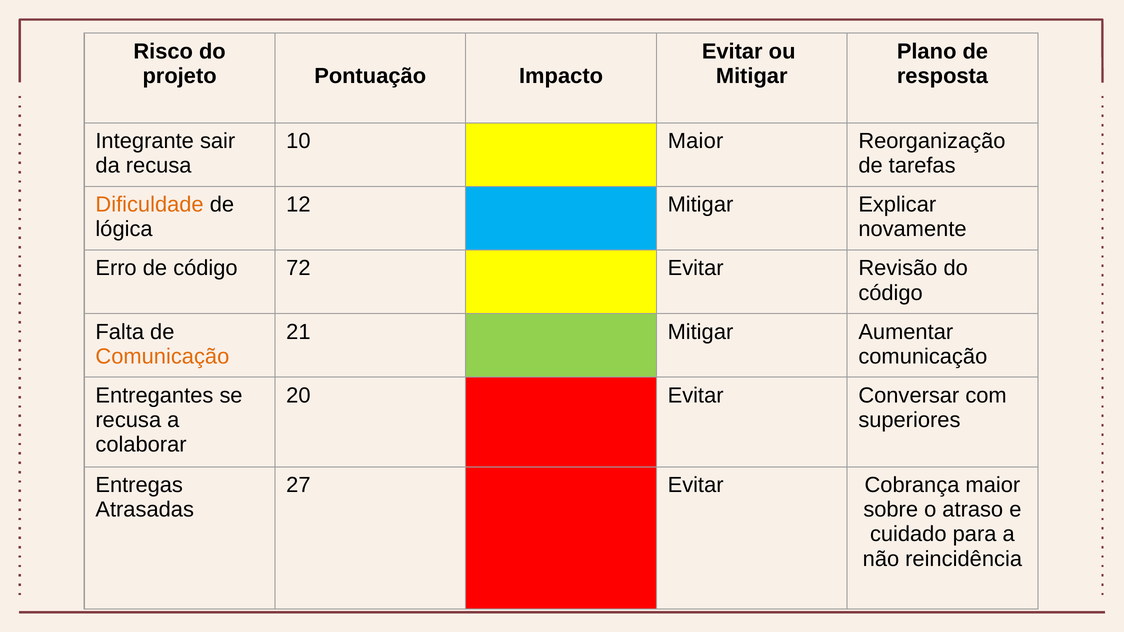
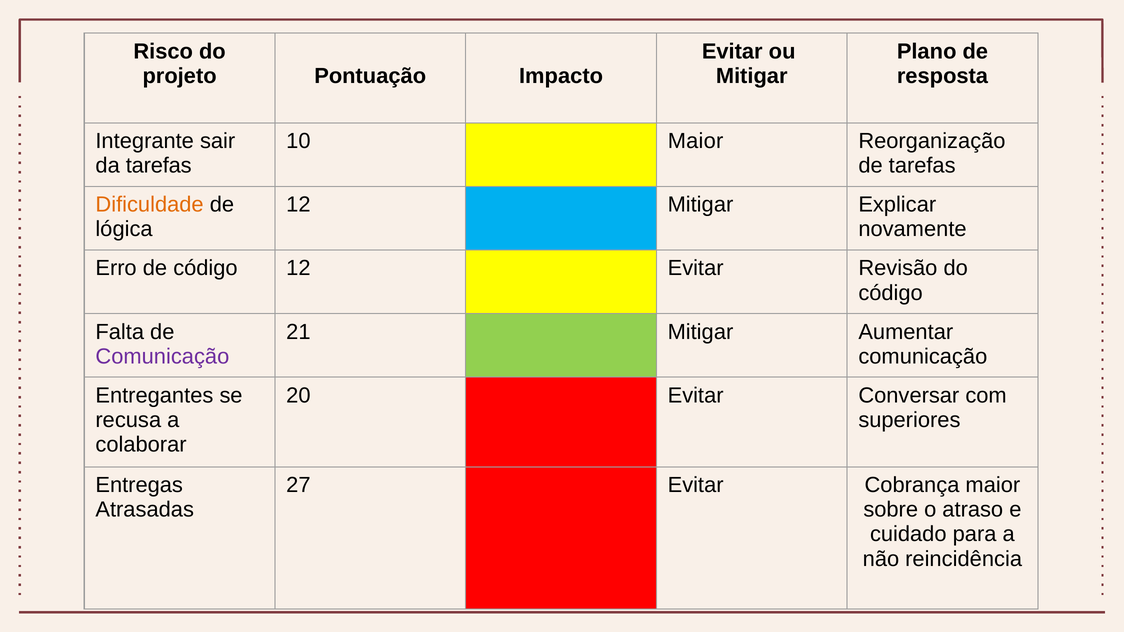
da recusa: recusa -> tarefas
código 72: 72 -> 12
Comunicação at (162, 357) colour: orange -> purple
